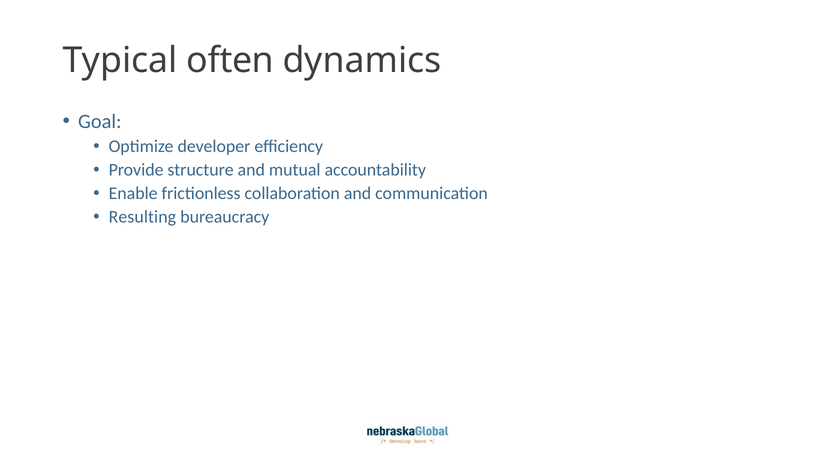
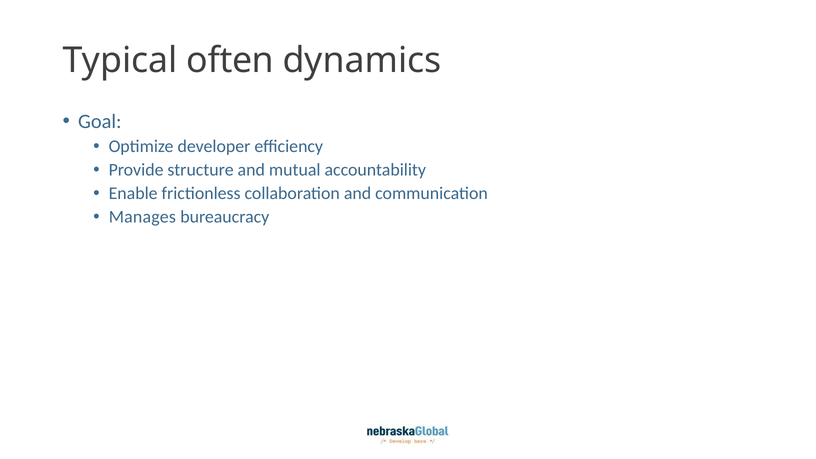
Resulting: Resulting -> Manages
